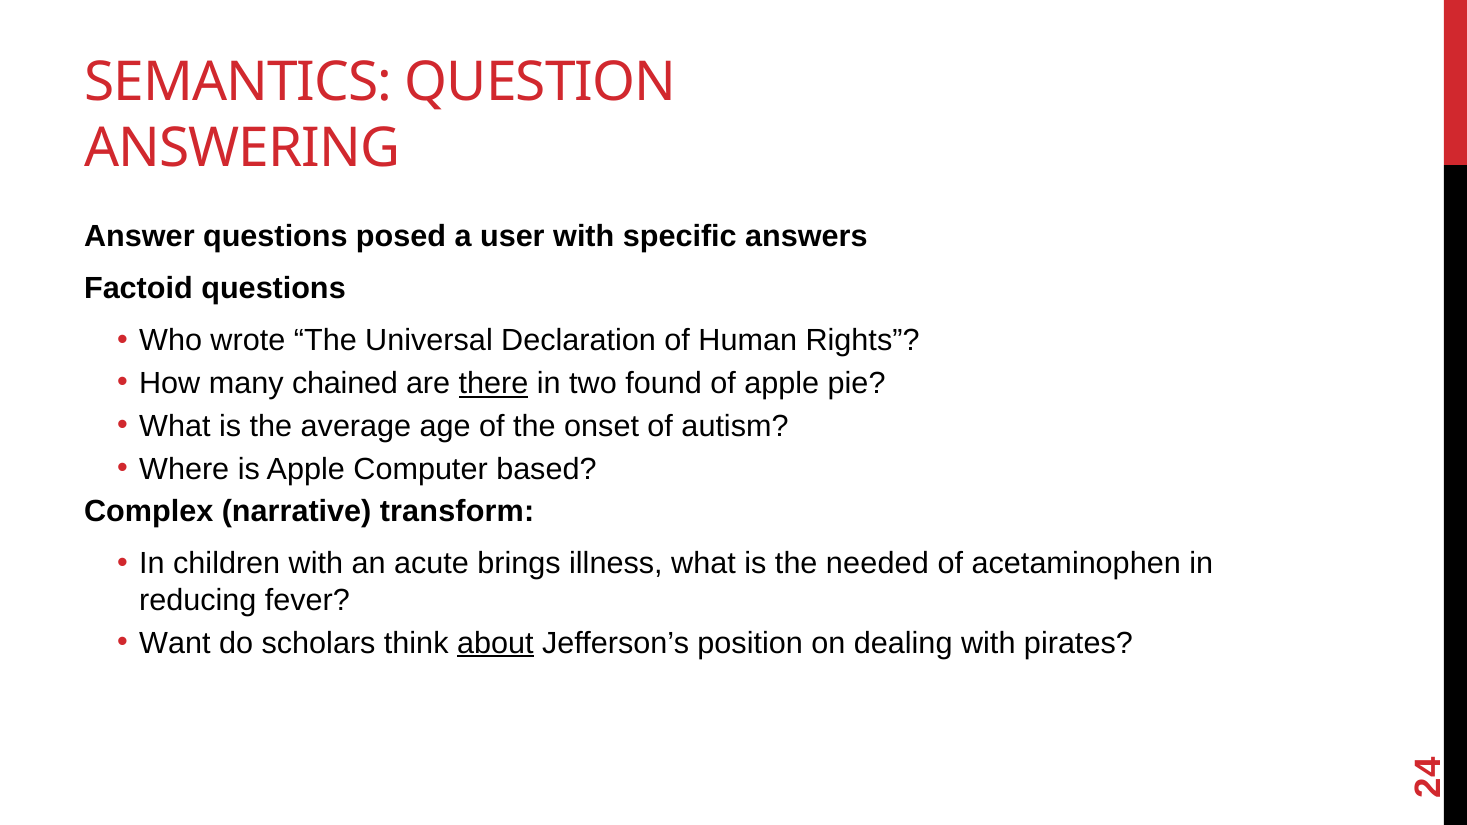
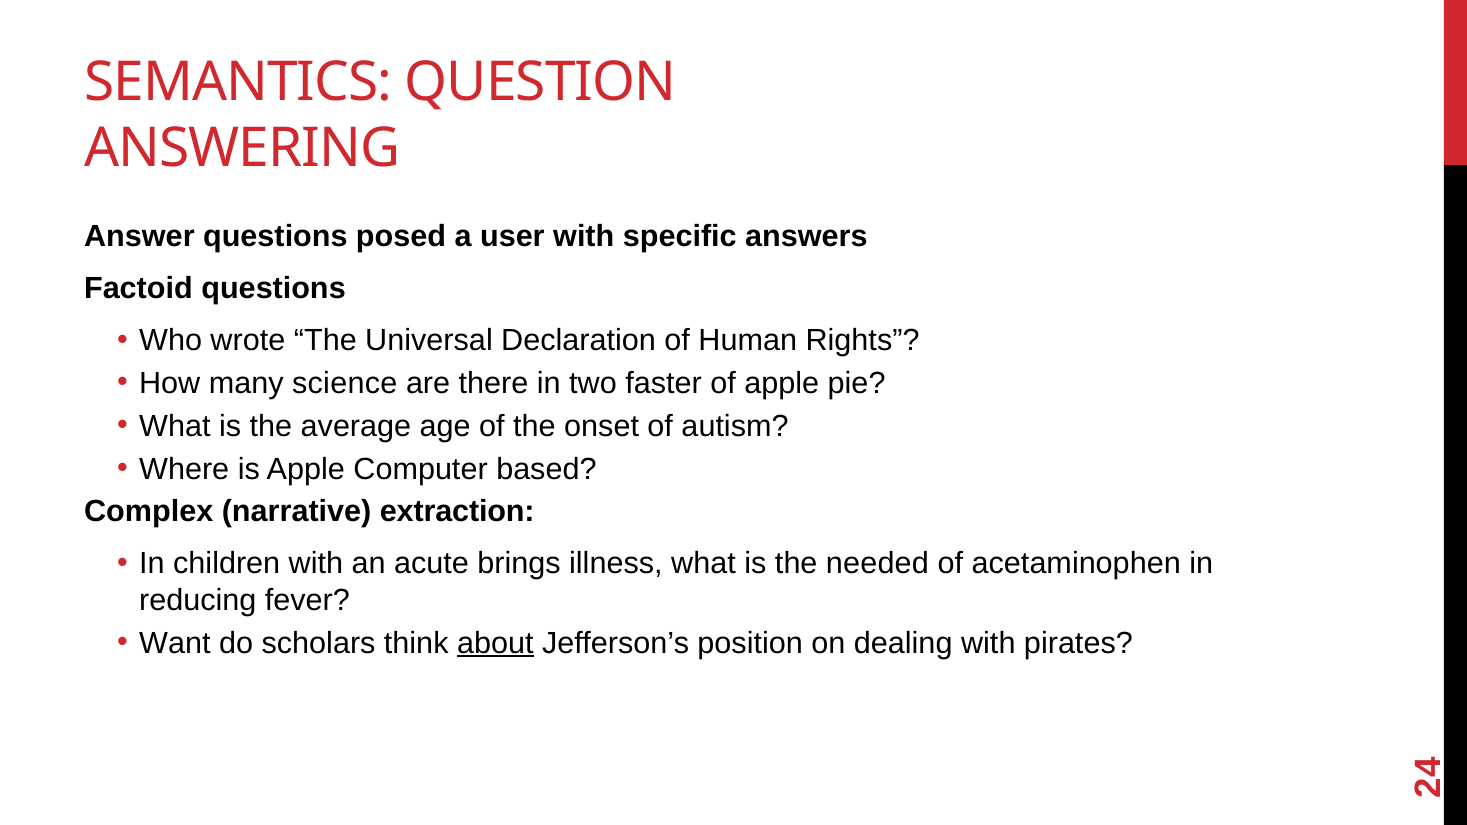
chained: chained -> science
there underline: present -> none
found: found -> faster
transform: transform -> extraction
